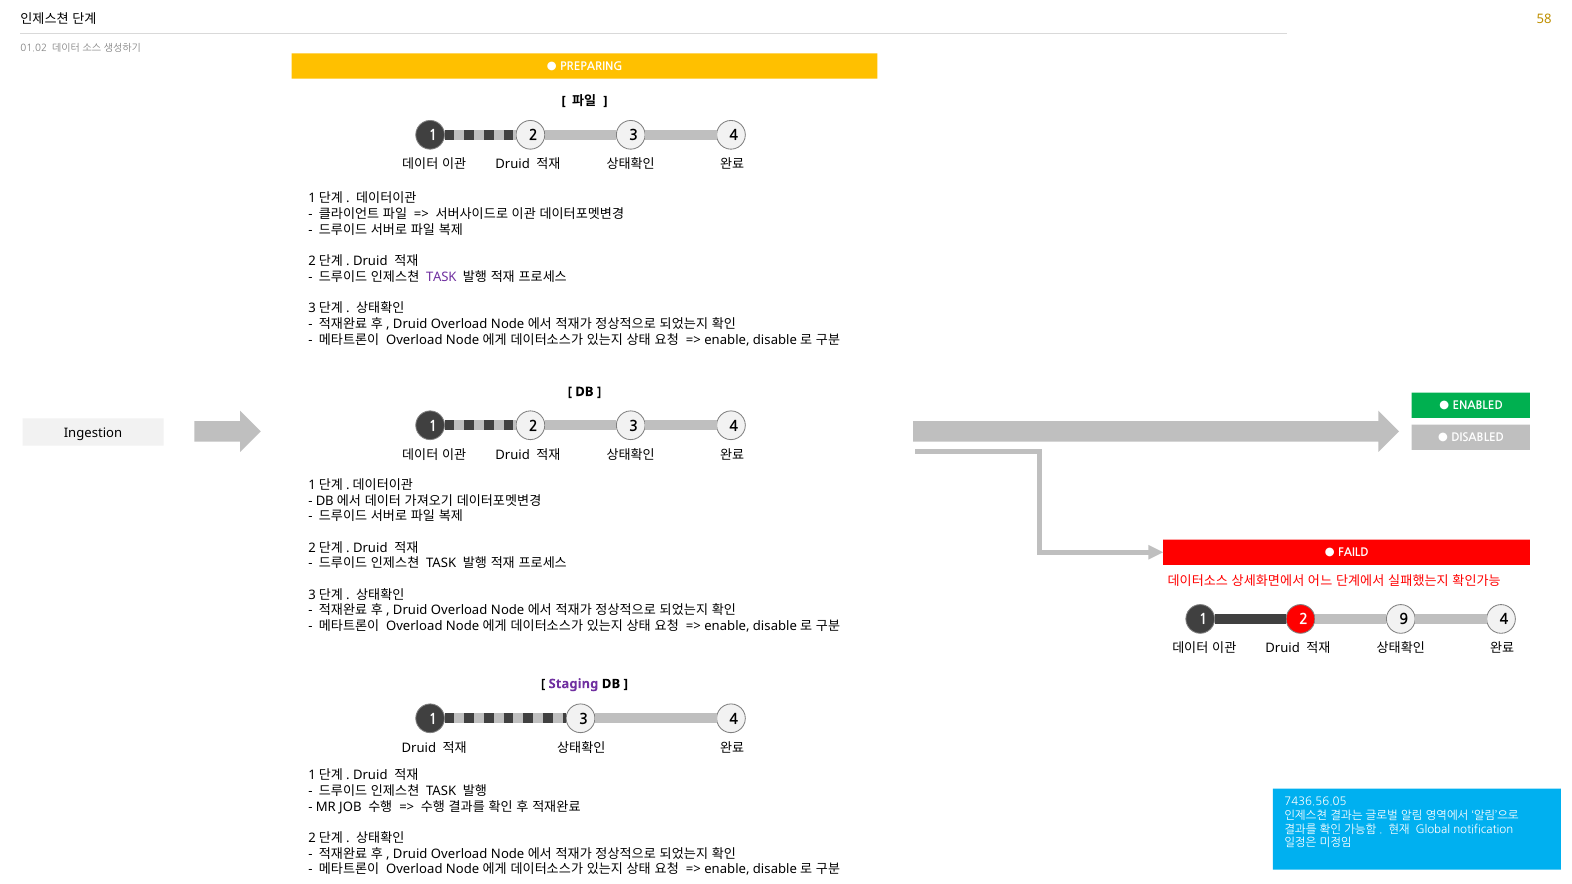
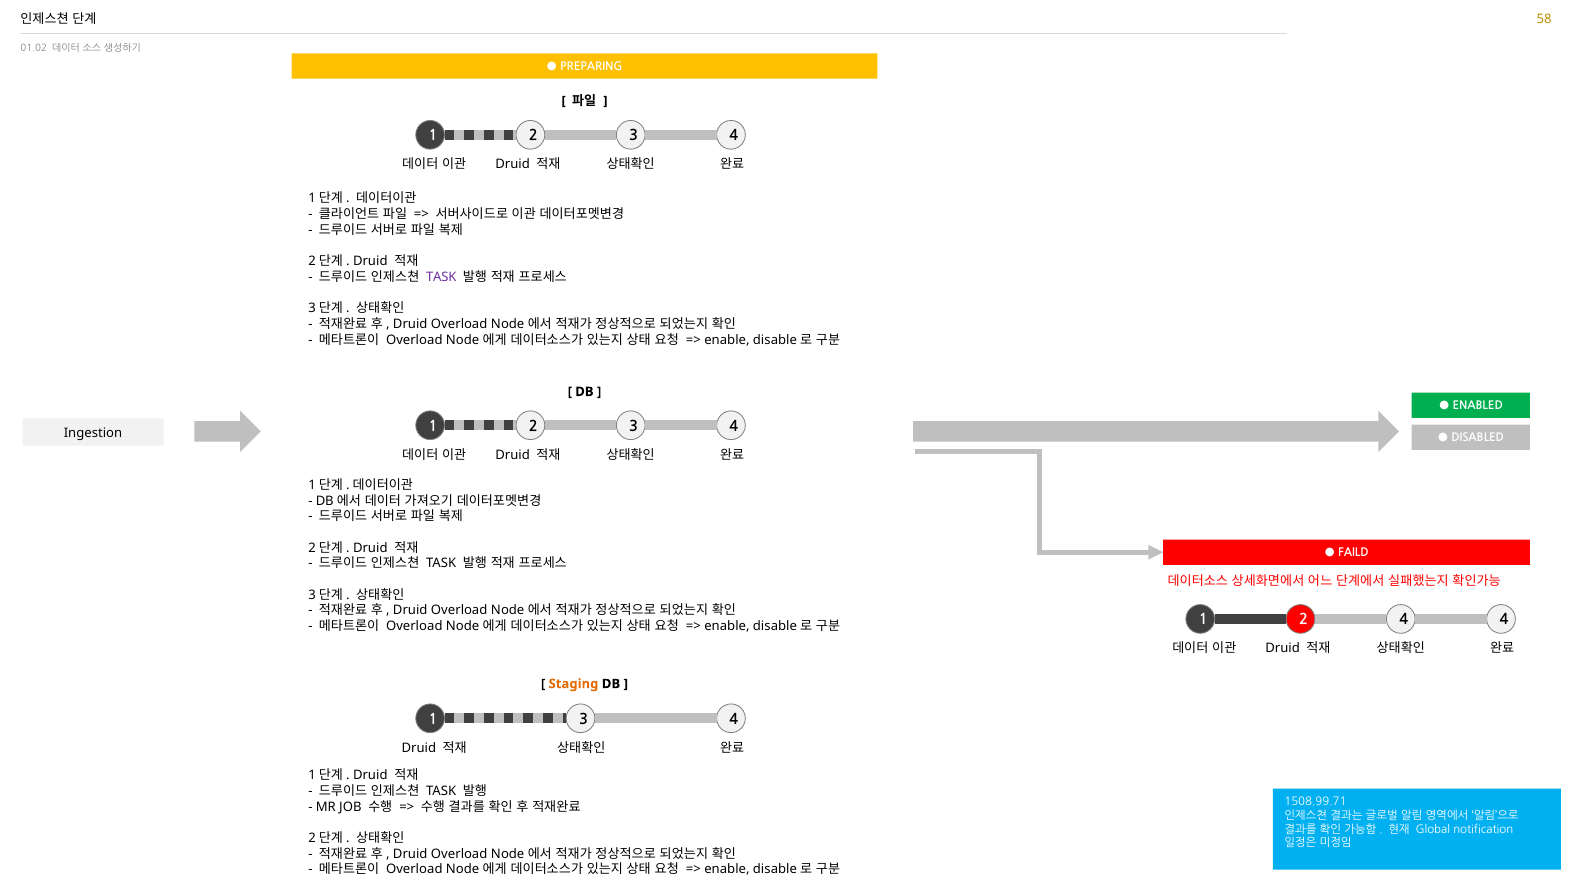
2 9: 9 -> 4
Staging colour: purple -> orange
7436.56.05: 7436.56.05 -> 1508.99.71
